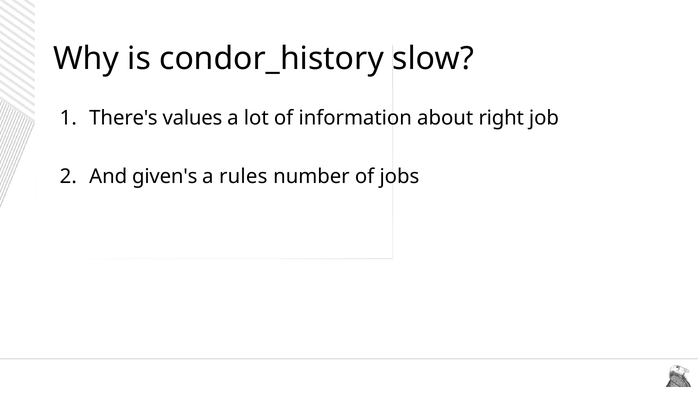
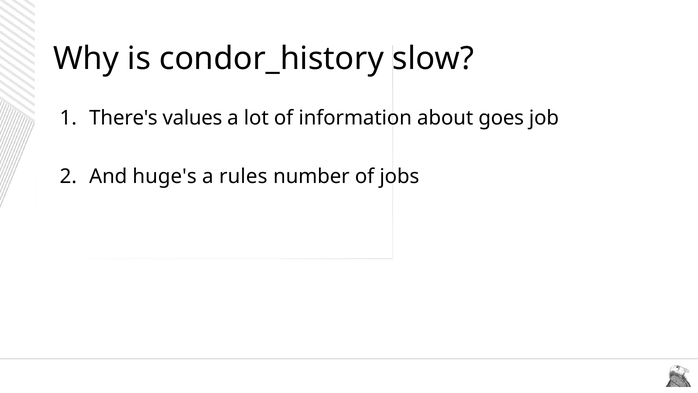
right: right -> goes
given's: given's -> huge's
